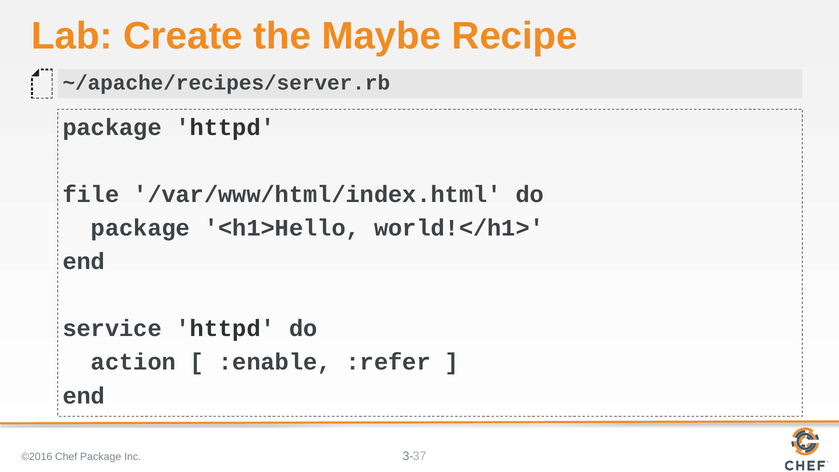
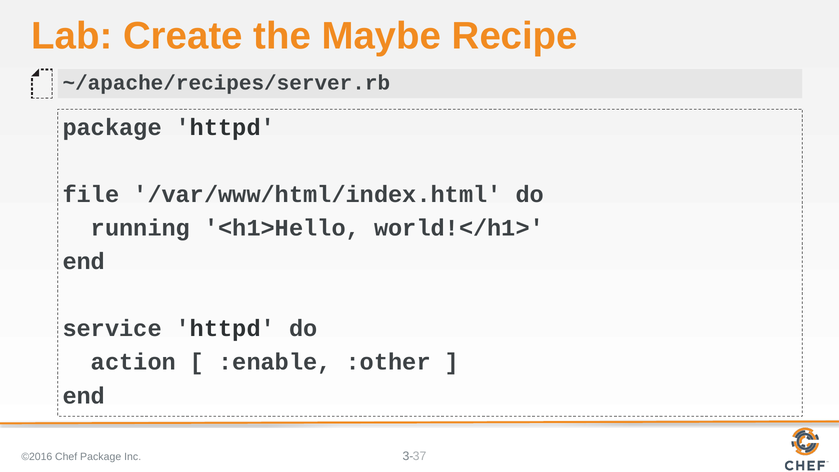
package at (140, 228): package -> running
:refer: :refer -> :other
